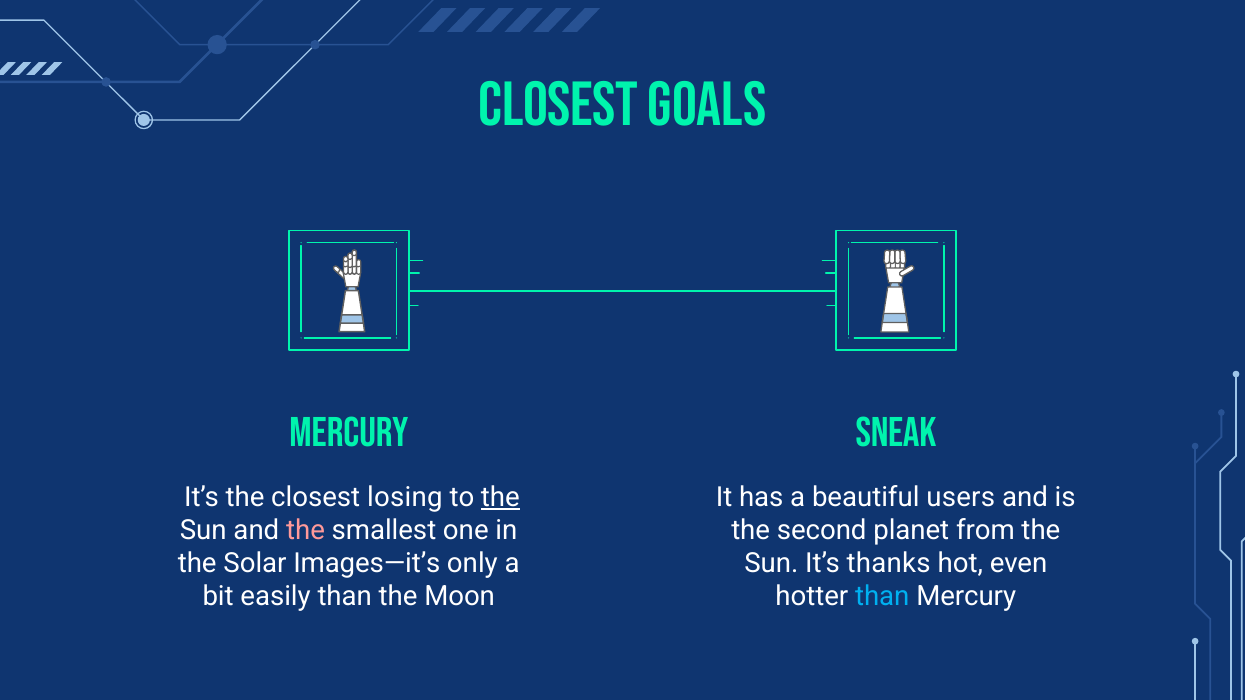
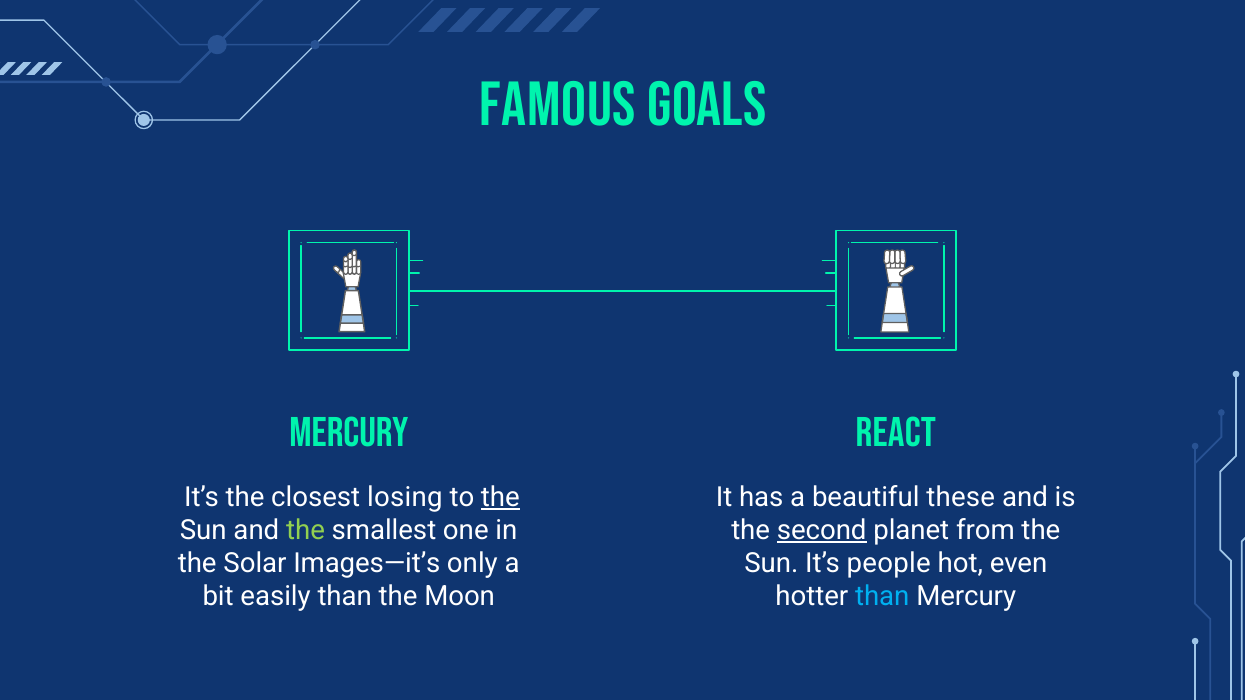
CLOSEST at (558, 105): CLOSEST -> FAMOUS
SNEAK: SNEAK -> REACT
users: users -> these
the at (305, 531) colour: pink -> light green
second underline: none -> present
thanks: thanks -> people
